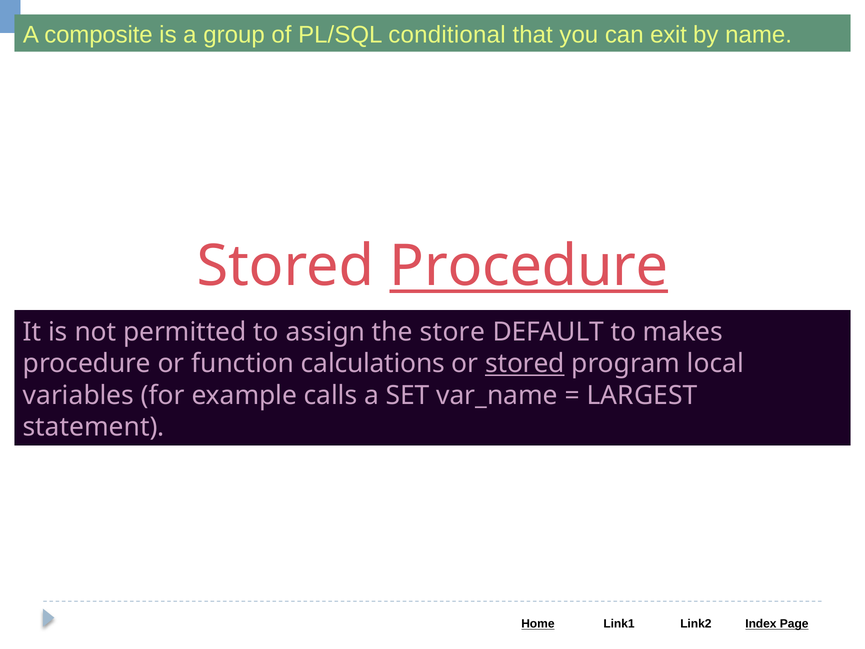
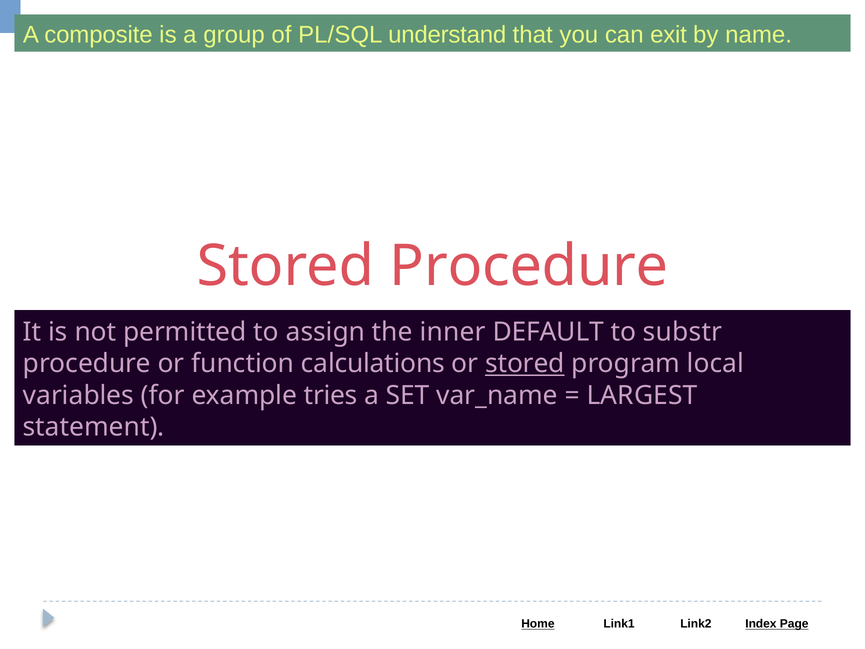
conditional: conditional -> understand
Procedure at (529, 266) underline: present -> none
store: store -> inner
makes: makes -> substr
calls: calls -> tries
